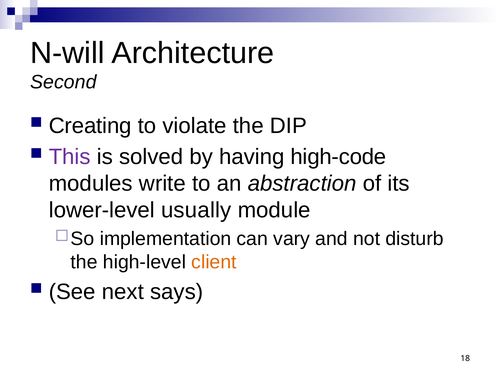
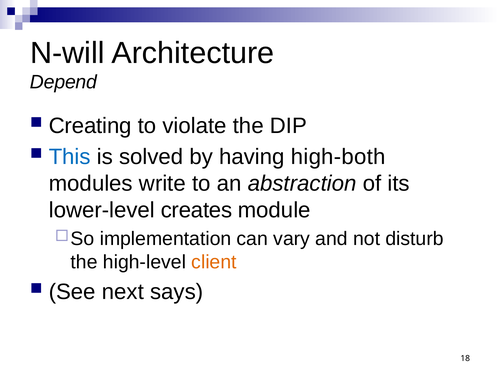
Second: Second -> Depend
This colour: purple -> blue
high-code: high-code -> high-both
usually: usually -> creates
